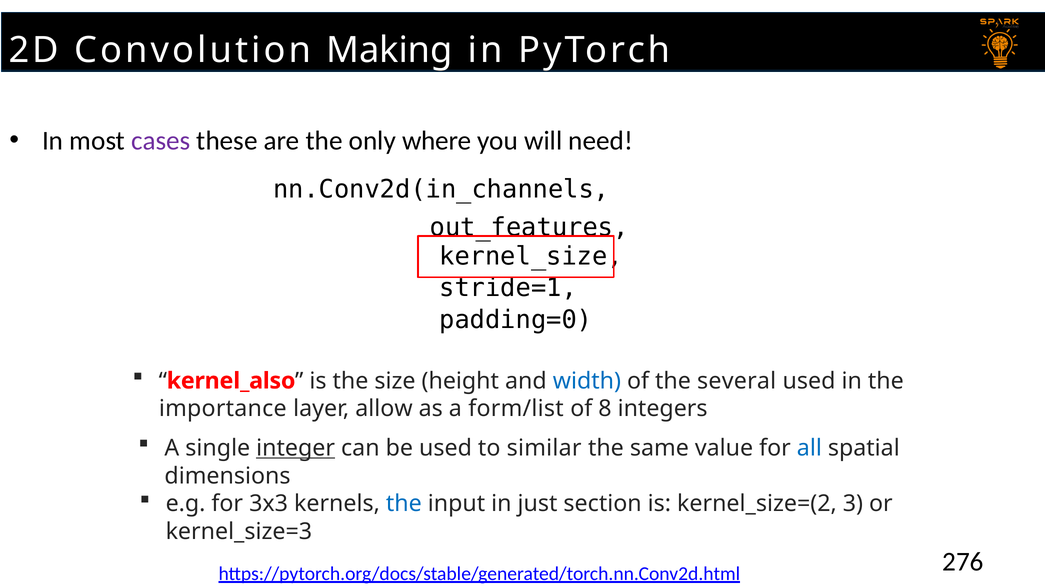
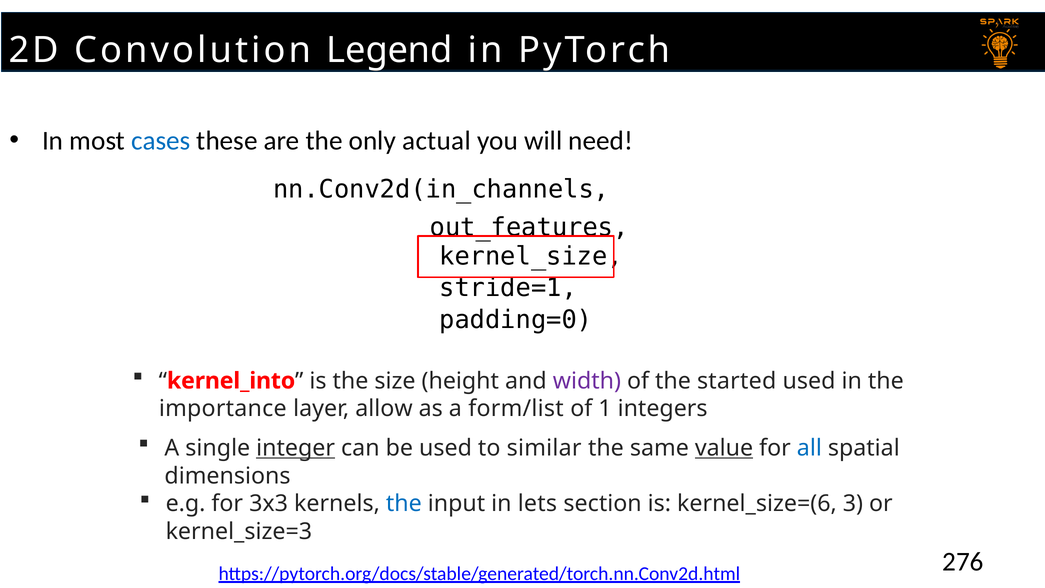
Making: Making -> Legend
cases colour: purple -> blue
where: where -> actual
kernel_also: kernel_also -> kernel_into
width colour: blue -> purple
several: several -> started
8: 8 -> 1
value underline: none -> present
just: just -> lets
kernel_size=(2: kernel_size=(2 -> kernel_size=(6
